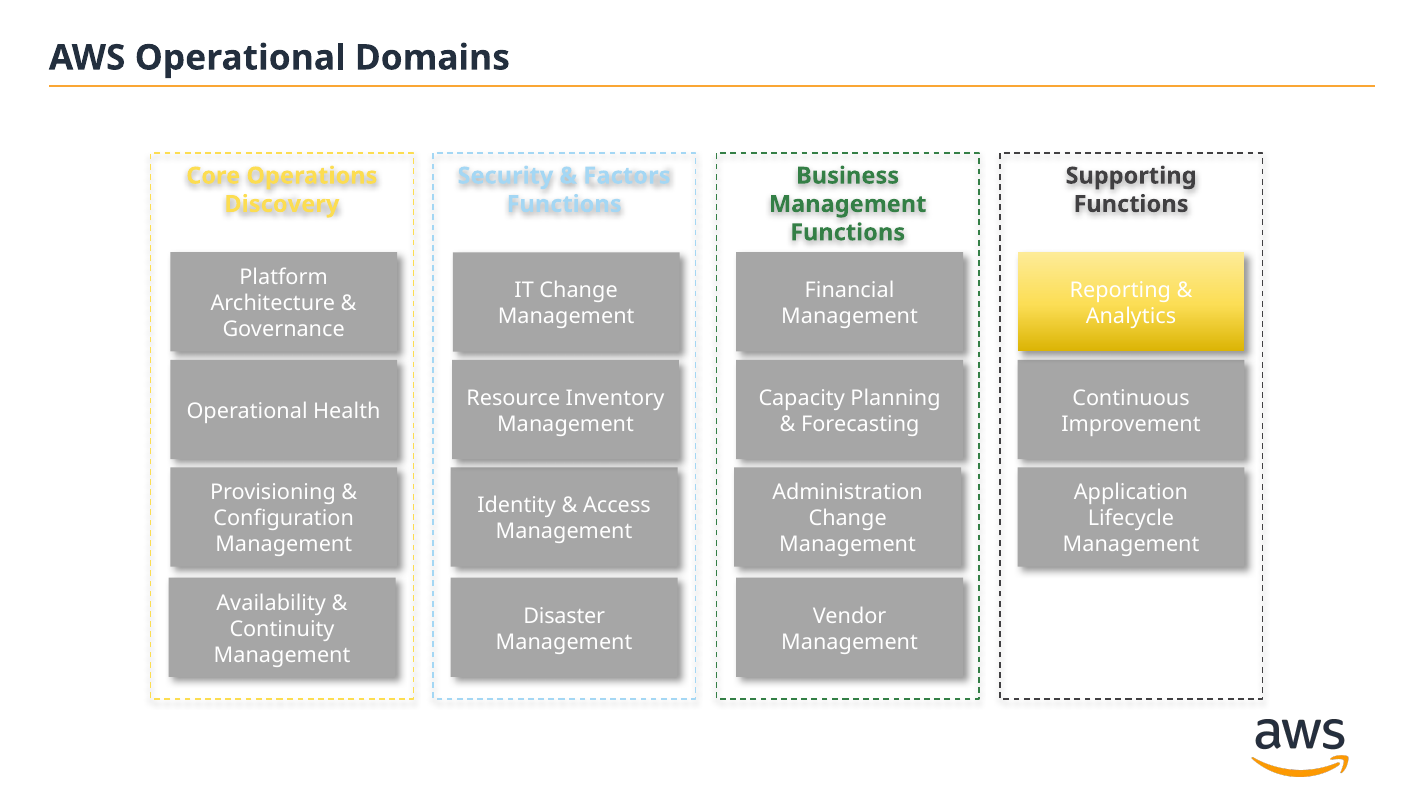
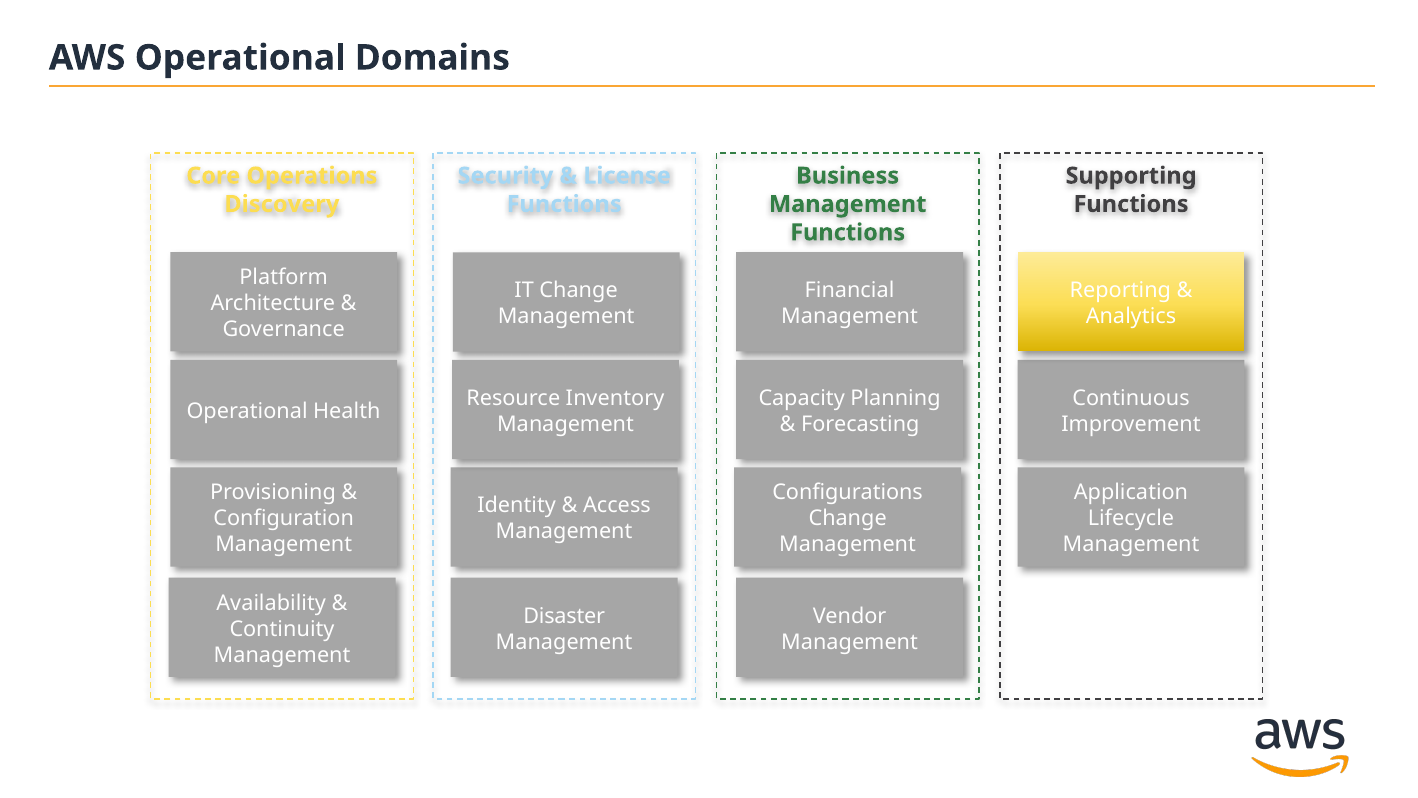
Factors: Factors -> License
Administration: Administration -> Configurations
